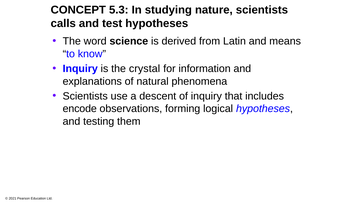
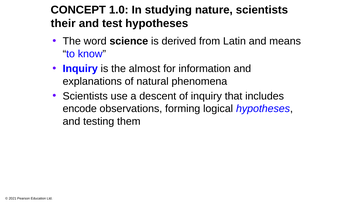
5.3: 5.3 -> 1.0
calls: calls -> their
crystal: crystal -> almost
